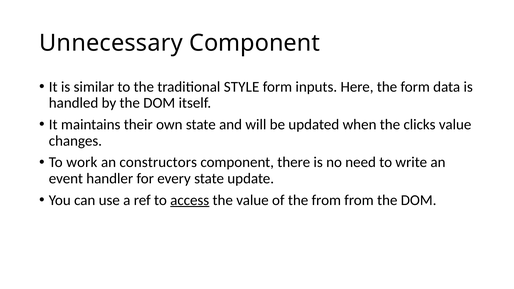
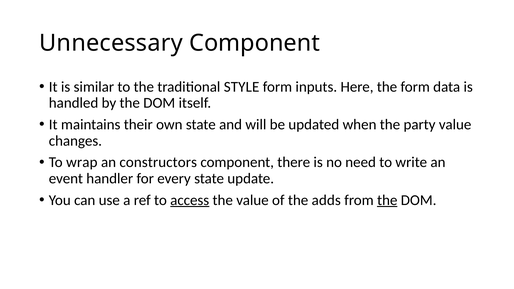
clicks: clicks -> party
work: work -> wrap
the from: from -> adds
the at (387, 200) underline: none -> present
